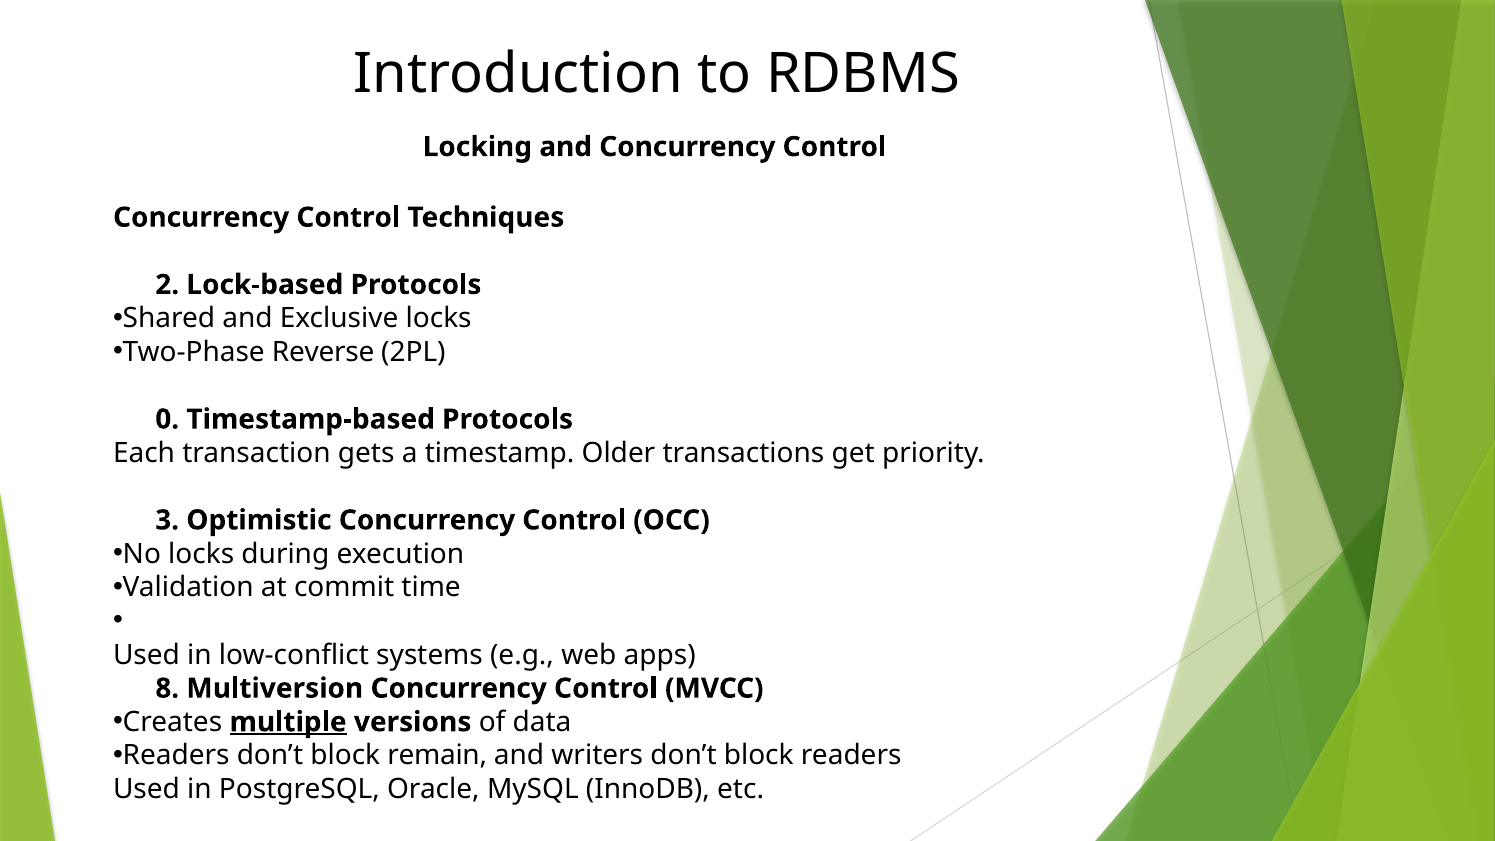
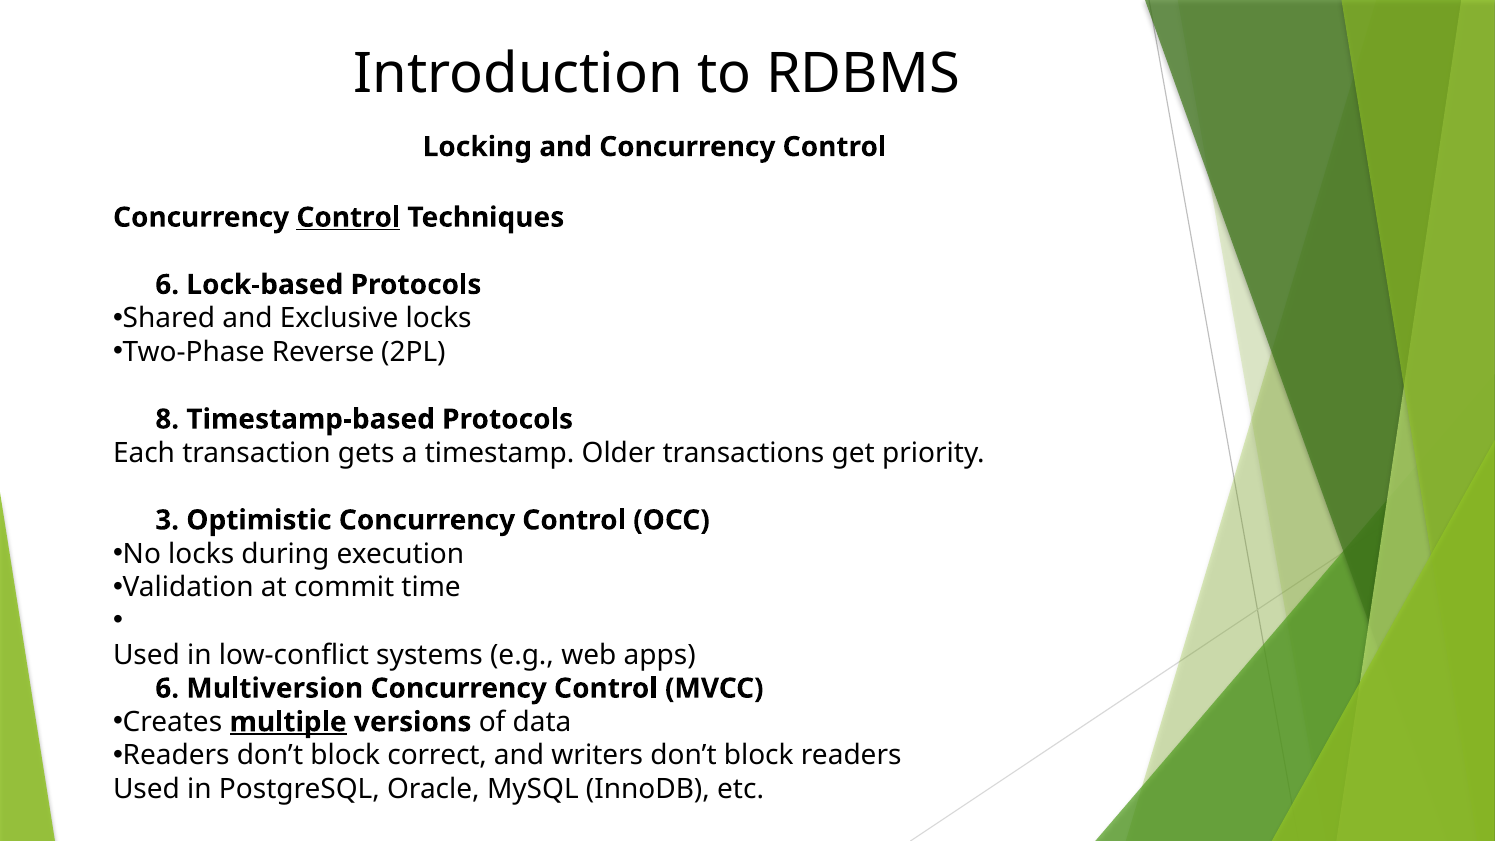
Control at (348, 217) underline: none -> present
2 at (167, 285): 2 -> 6
0: 0 -> 8
8 at (167, 688): 8 -> 6
remain: remain -> correct
